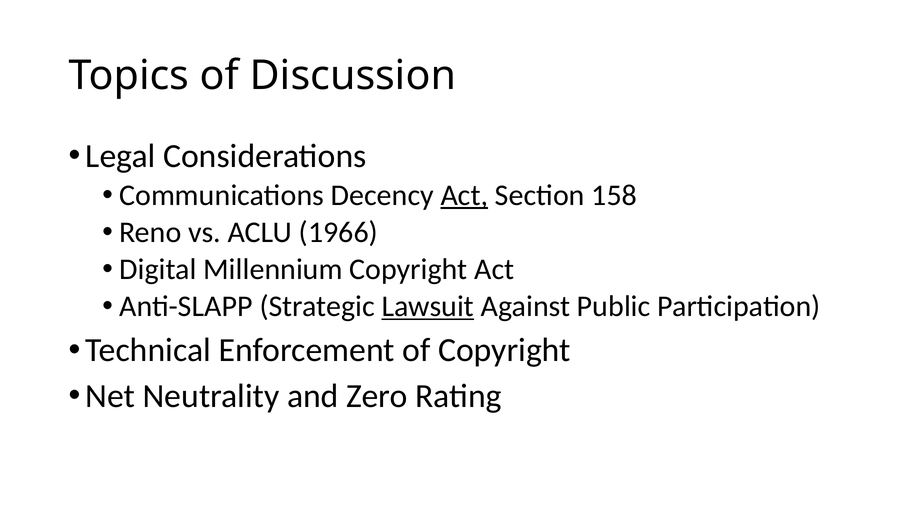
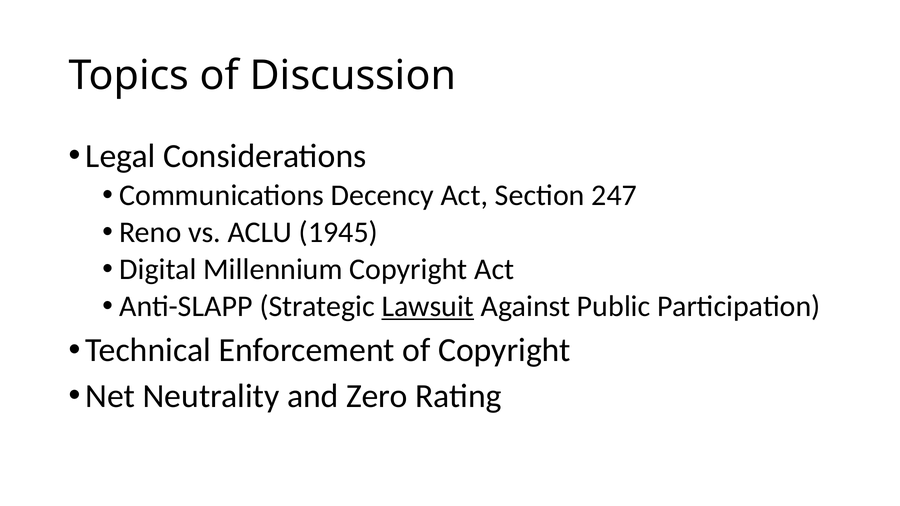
Act at (464, 195) underline: present -> none
158: 158 -> 247
1966: 1966 -> 1945
